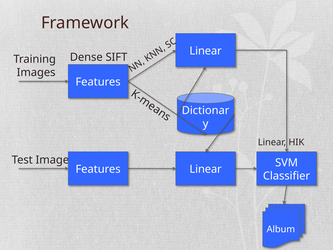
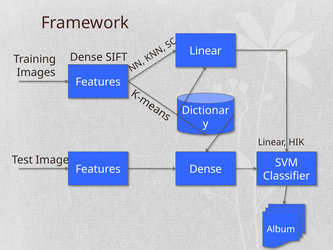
Features Linear: Linear -> Dense
